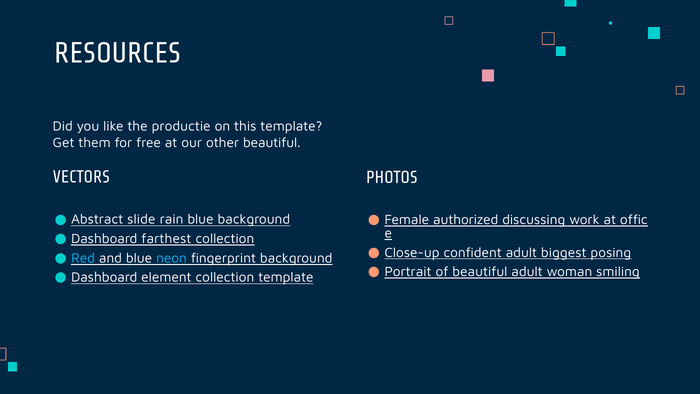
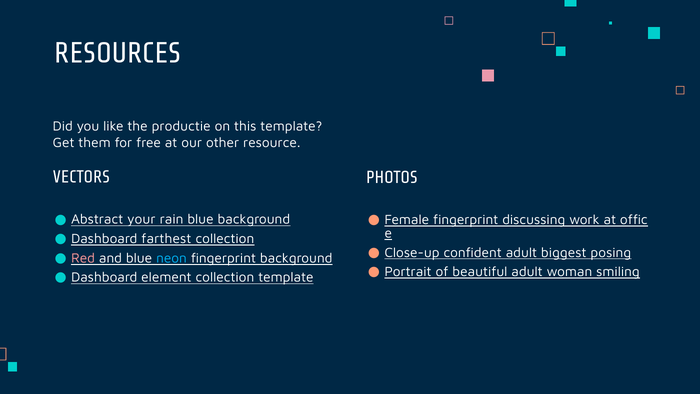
other beautiful: beautiful -> resource
slide: slide -> your
Female authorized: authorized -> fingerprint
Red colour: light blue -> pink
